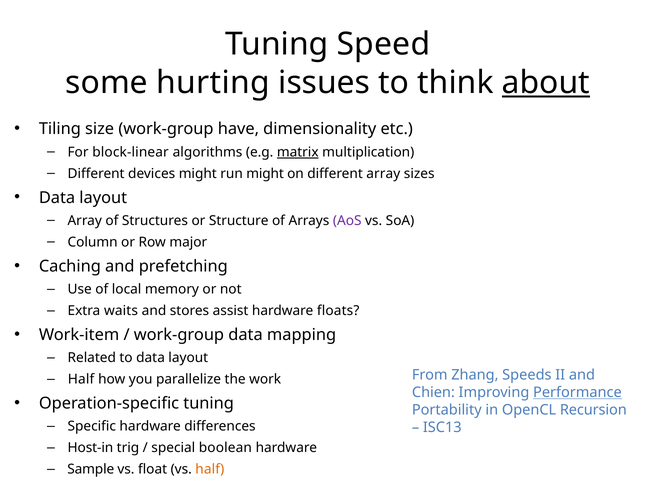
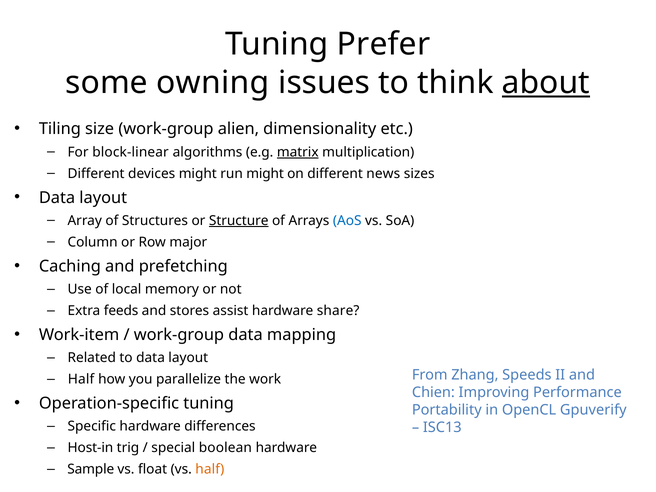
Speed: Speed -> Prefer
hurting: hurting -> owning
have: have -> alien
different array: array -> news
Structure underline: none -> present
AoS colour: purple -> blue
waits: waits -> feeds
floats: floats -> share
Performance underline: present -> none
Recursion: Recursion -> Gpuverify
